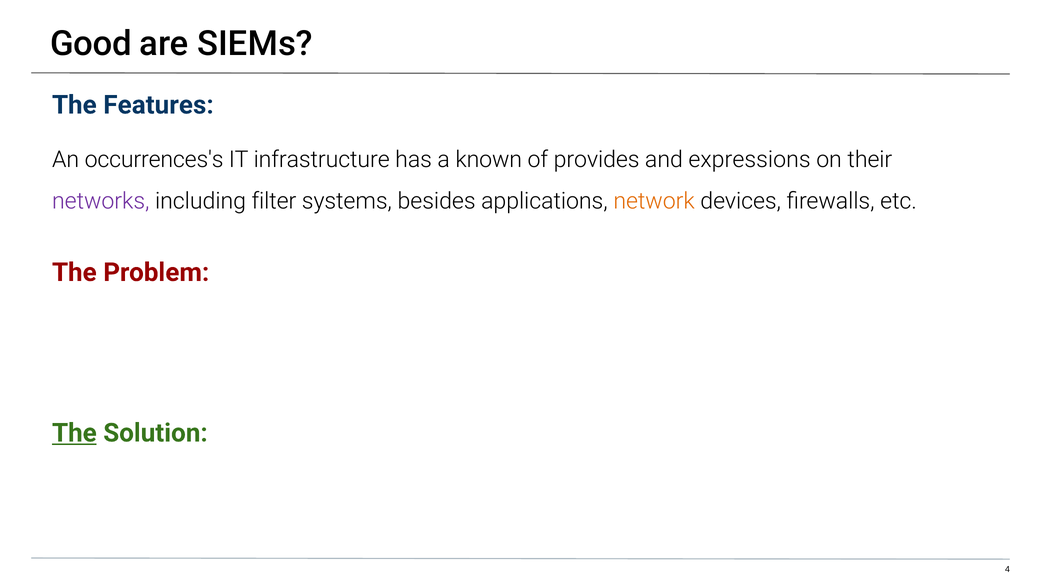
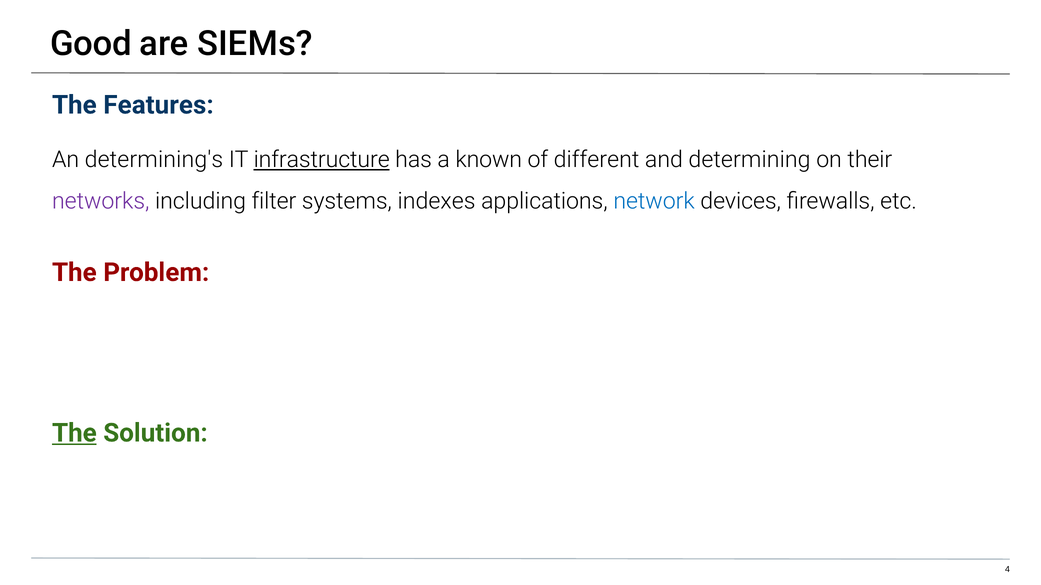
occurrences's: occurrences's -> determining's
infrastructure underline: none -> present
provides: provides -> different
expressions: expressions -> determining
besides: besides -> indexes
network colour: orange -> blue
